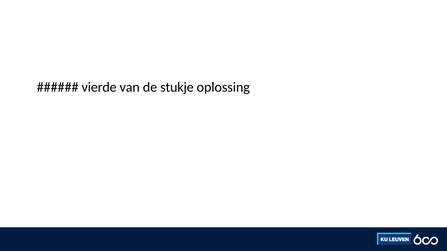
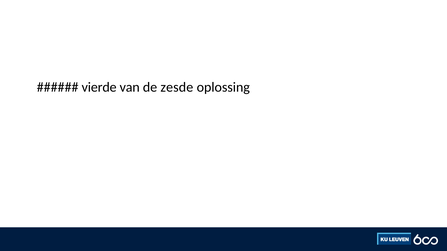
stukje: stukje -> zesde
